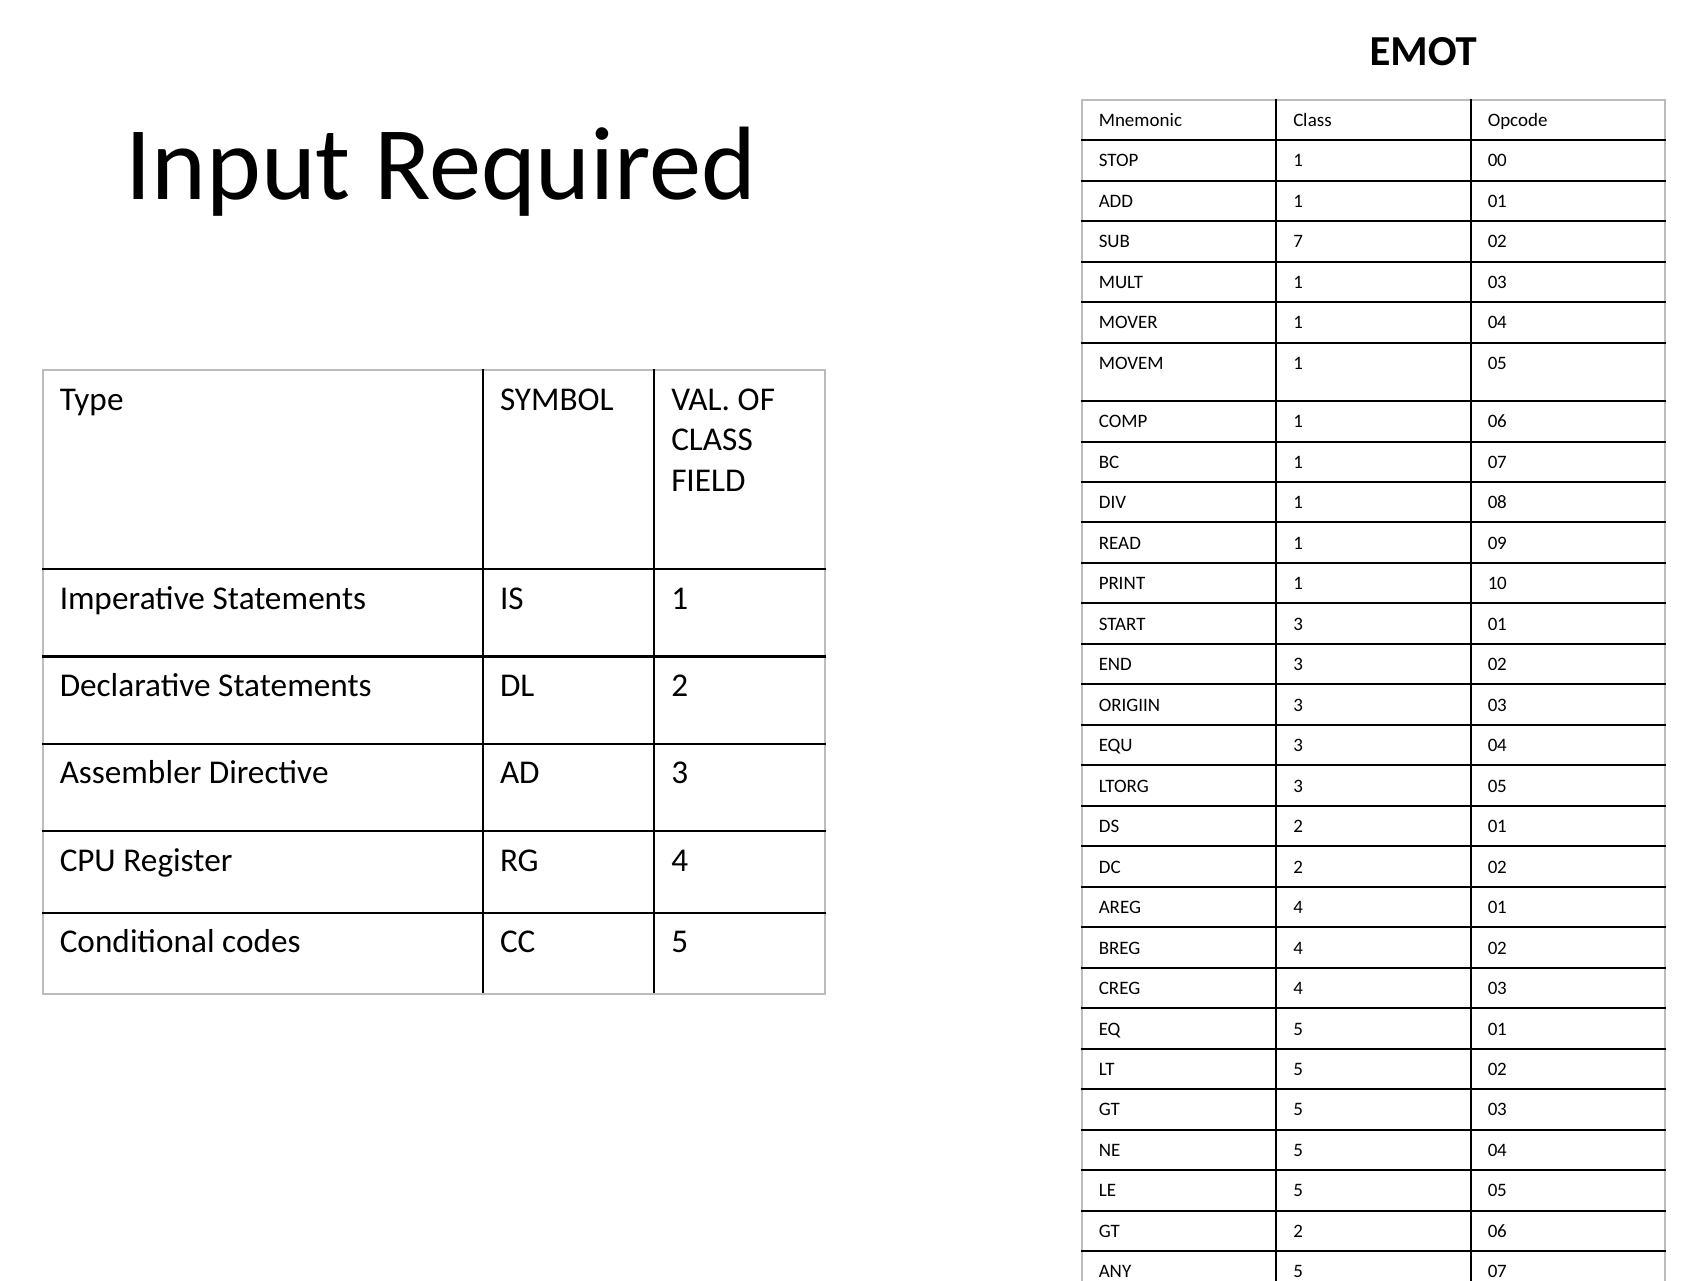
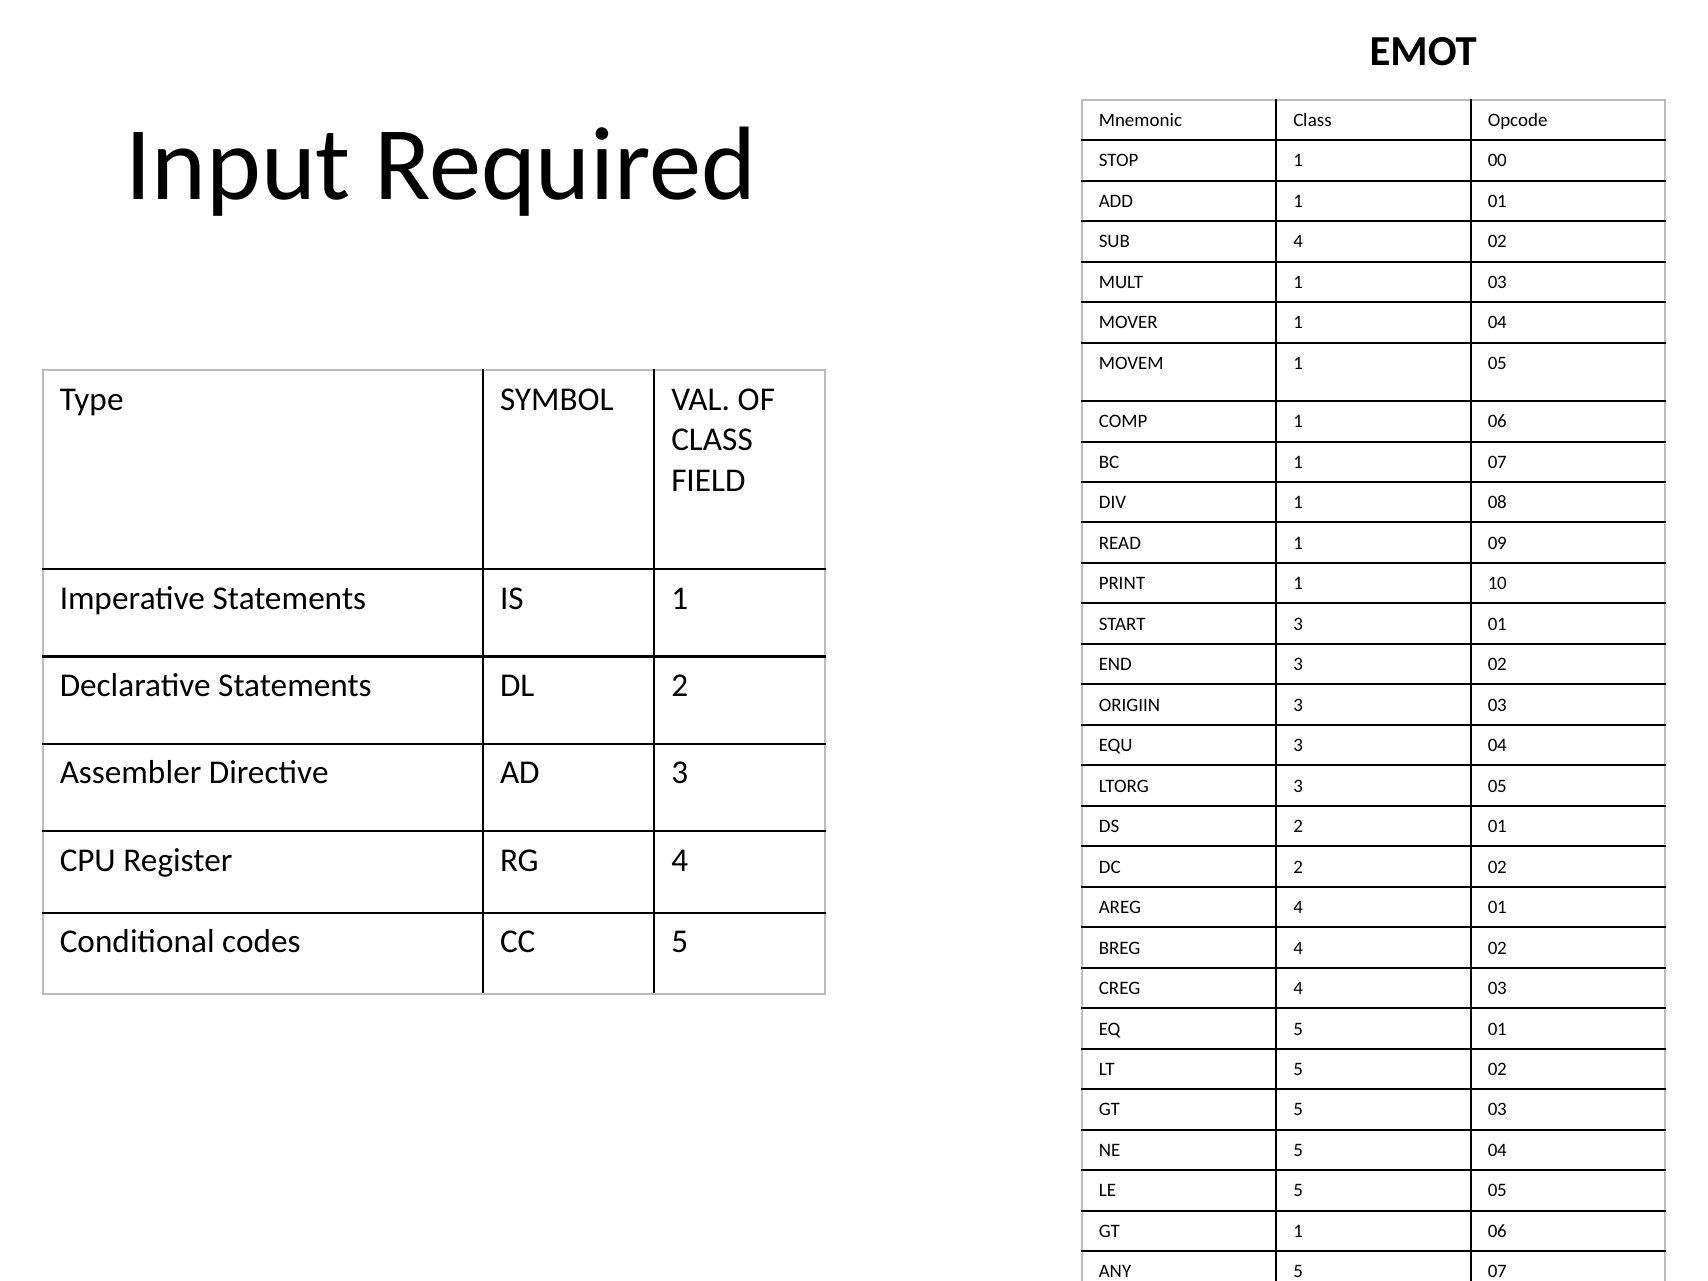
SUB 7: 7 -> 4
GT 2: 2 -> 1
